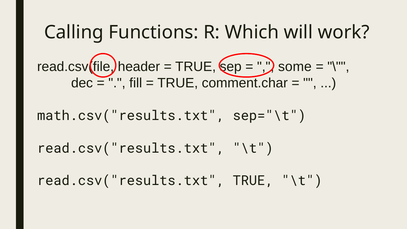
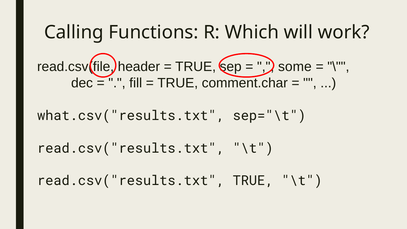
math.csv("results.txt: math.csv("results.txt -> what.csv("results.txt
